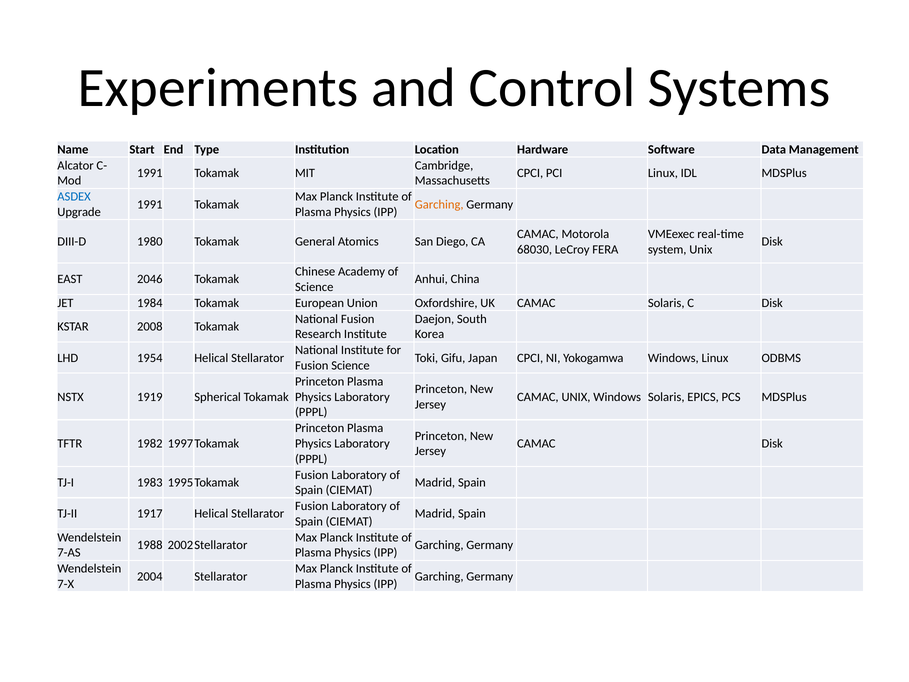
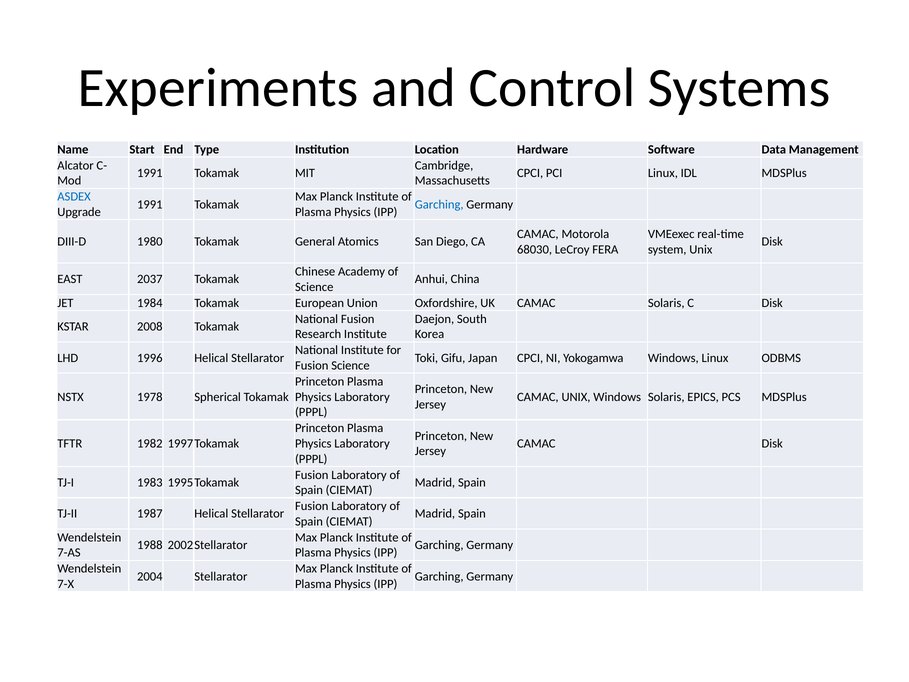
Garching at (439, 204) colour: orange -> blue
2046: 2046 -> 2037
1954: 1954 -> 1996
1919: 1919 -> 1978
1917: 1917 -> 1987
